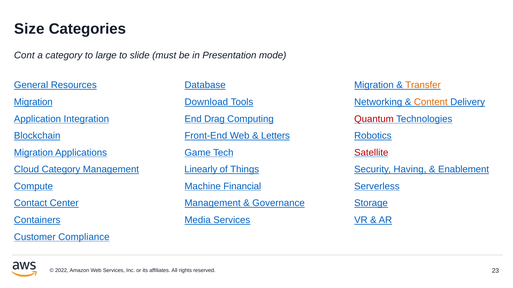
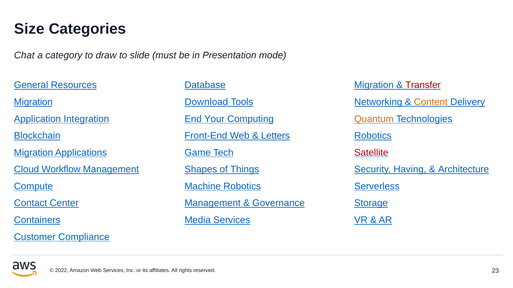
Cont: Cont -> Chat
large: large -> draw
Transfer colour: orange -> red
Drag: Drag -> Your
Quantum colour: red -> orange
Cloud Category: Category -> Workflow
Linearly: Linearly -> Shapes
Enablement: Enablement -> Architecture
Machine Financial: Financial -> Robotics
